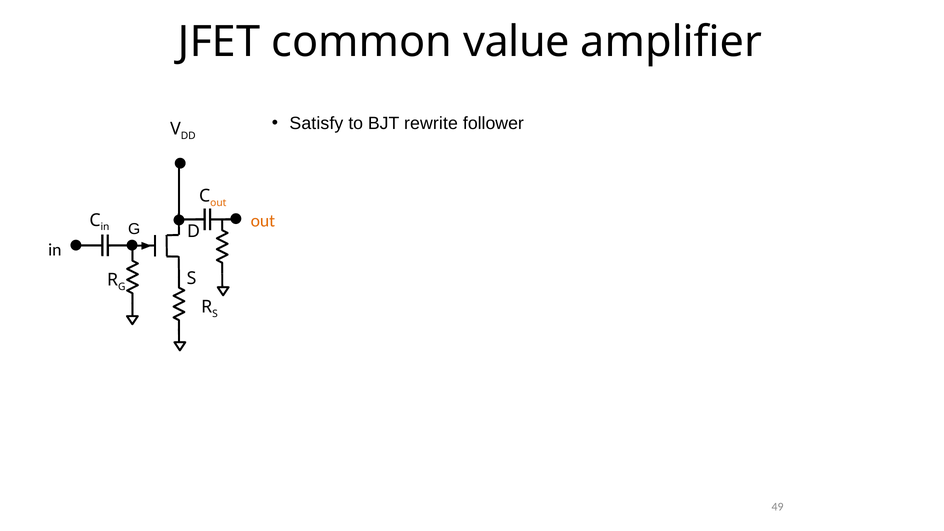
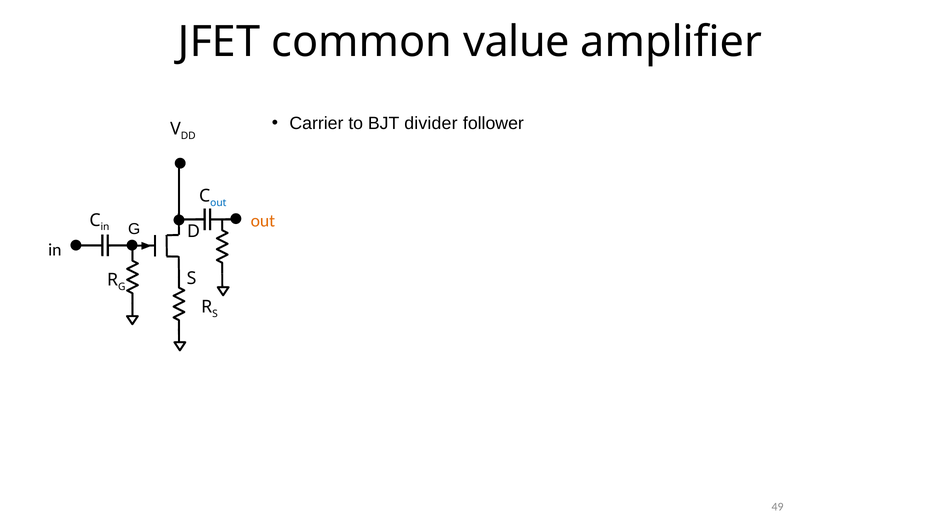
Satisfy: Satisfy -> Carrier
rewrite: rewrite -> divider
out at (218, 203) colour: orange -> blue
